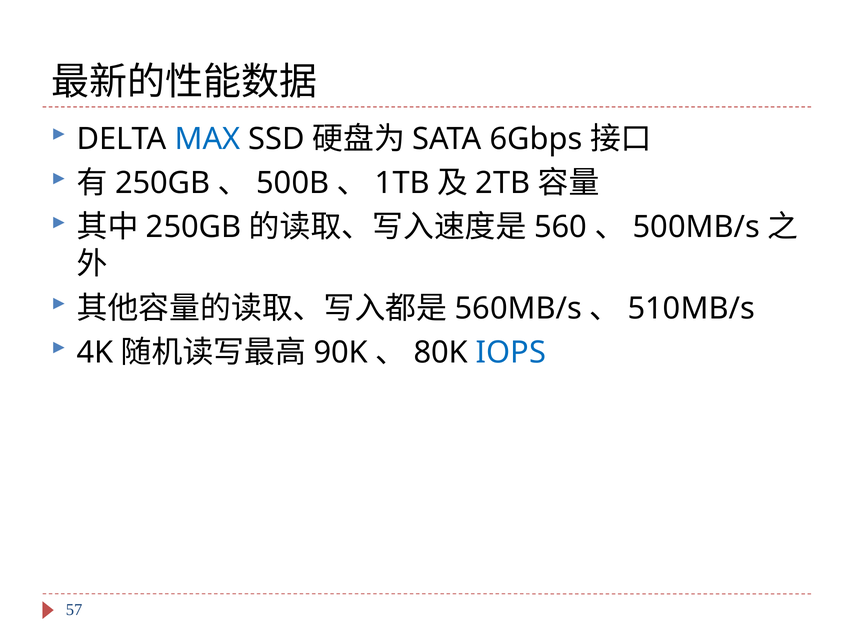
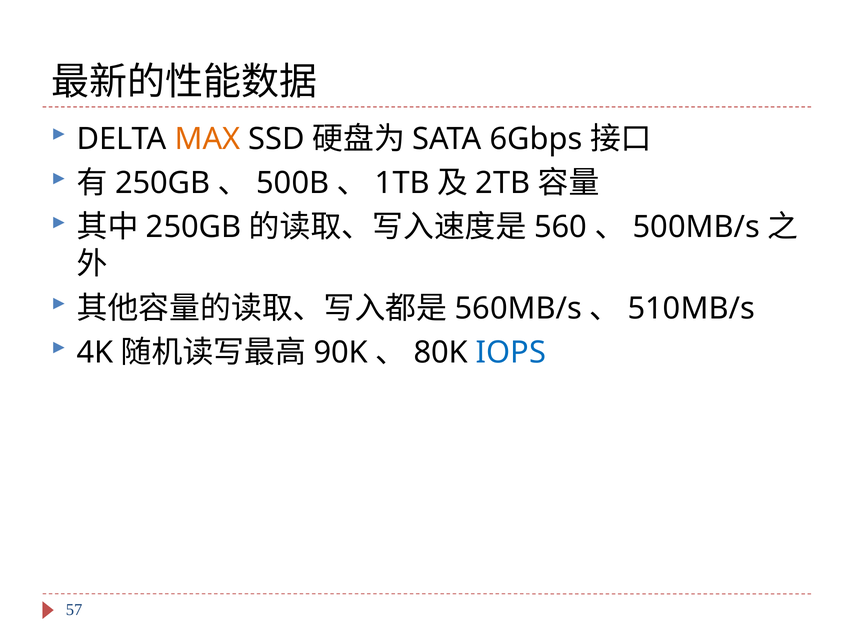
MAX colour: blue -> orange
